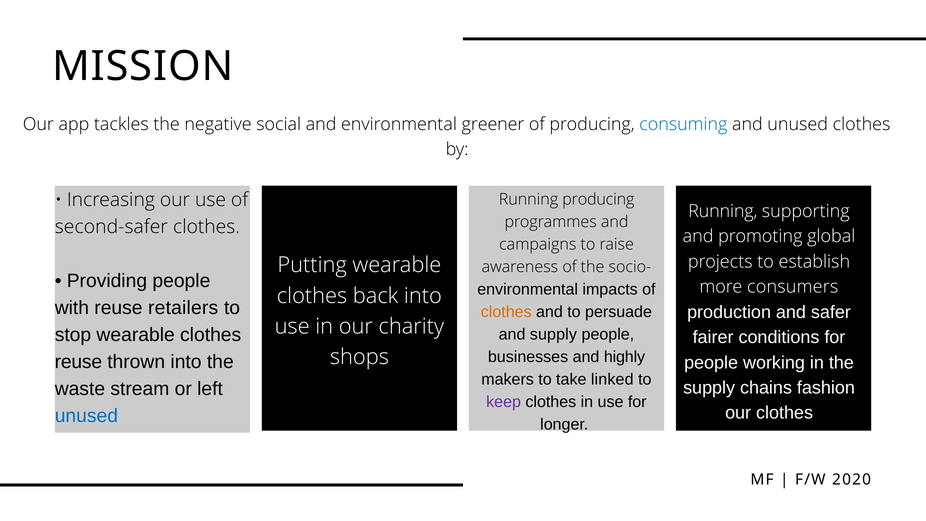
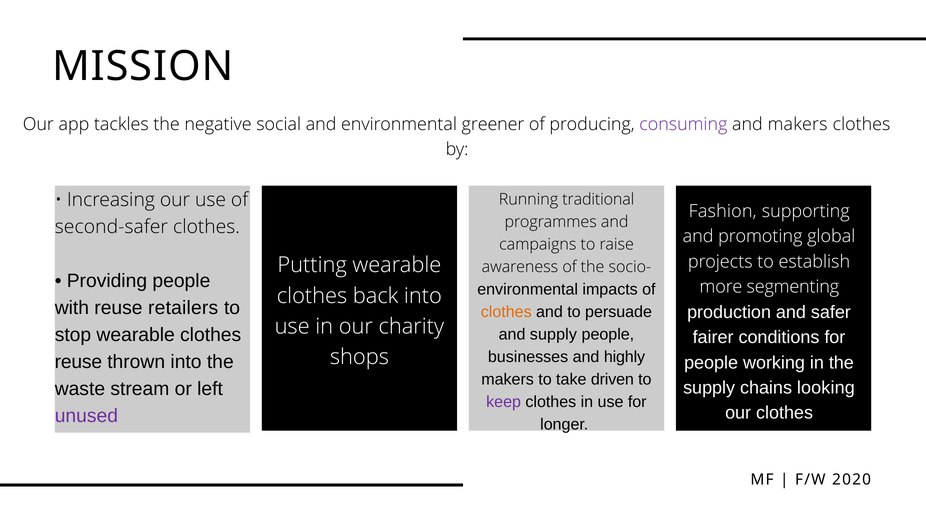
consuming colour: blue -> purple
and unused: unused -> makers
Running producing: producing -> traditional
Running at (723, 211): Running -> Fashion
consumers: consumers -> segmenting
linked: linked -> driven
fashion: fashion -> looking
unused at (86, 416) colour: blue -> purple
